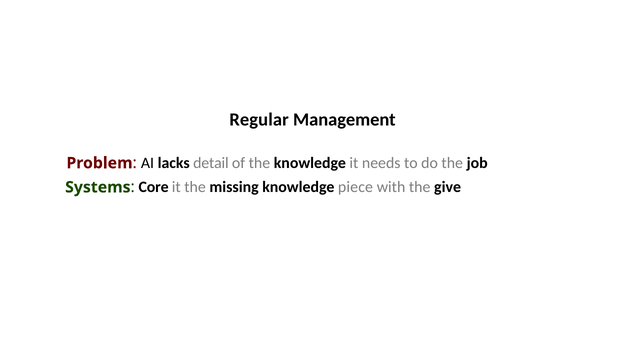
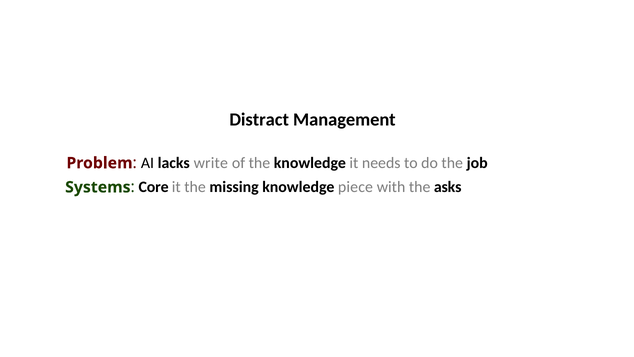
Regular: Regular -> Distract
detail: detail -> write
give: give -> asks
